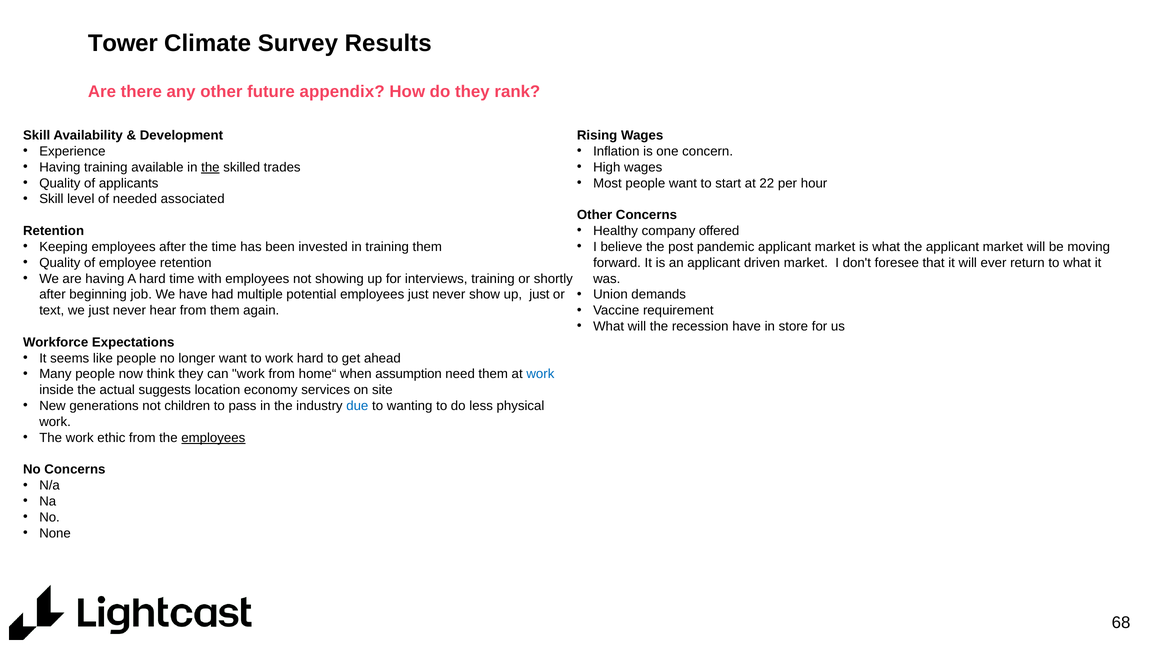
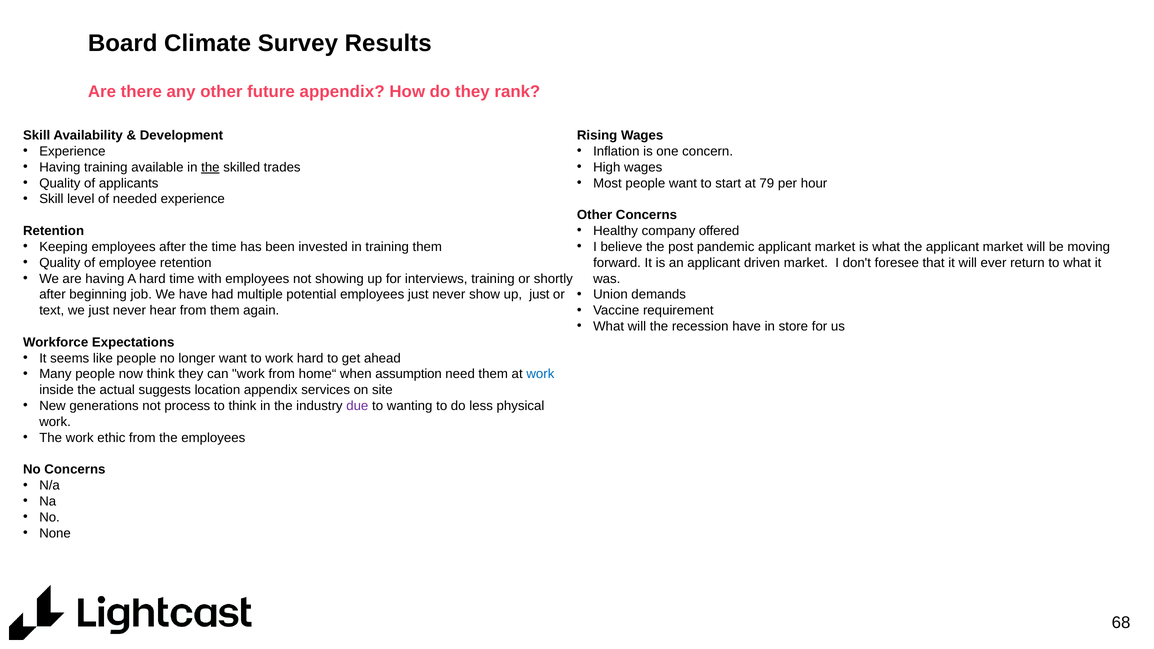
Tower: Tower -> Board
22: 22 -> 79
needed associated: associated -> experience
location economy: economy -> appendix
children: children -> process
to pass: pass -> think
due colour: blue -> purple
employees at (213, 438) underline: present -> none
